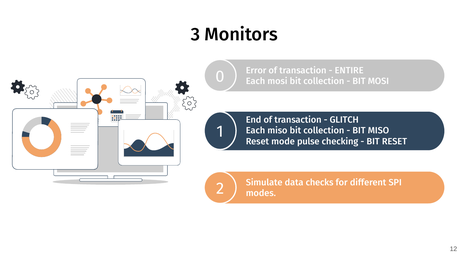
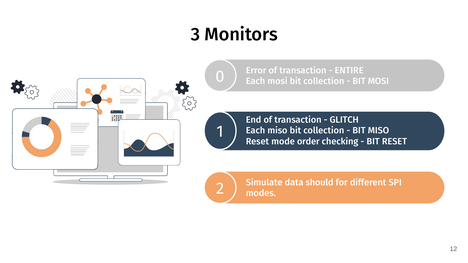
pulse: pulse -> order
checks: checks -> should
